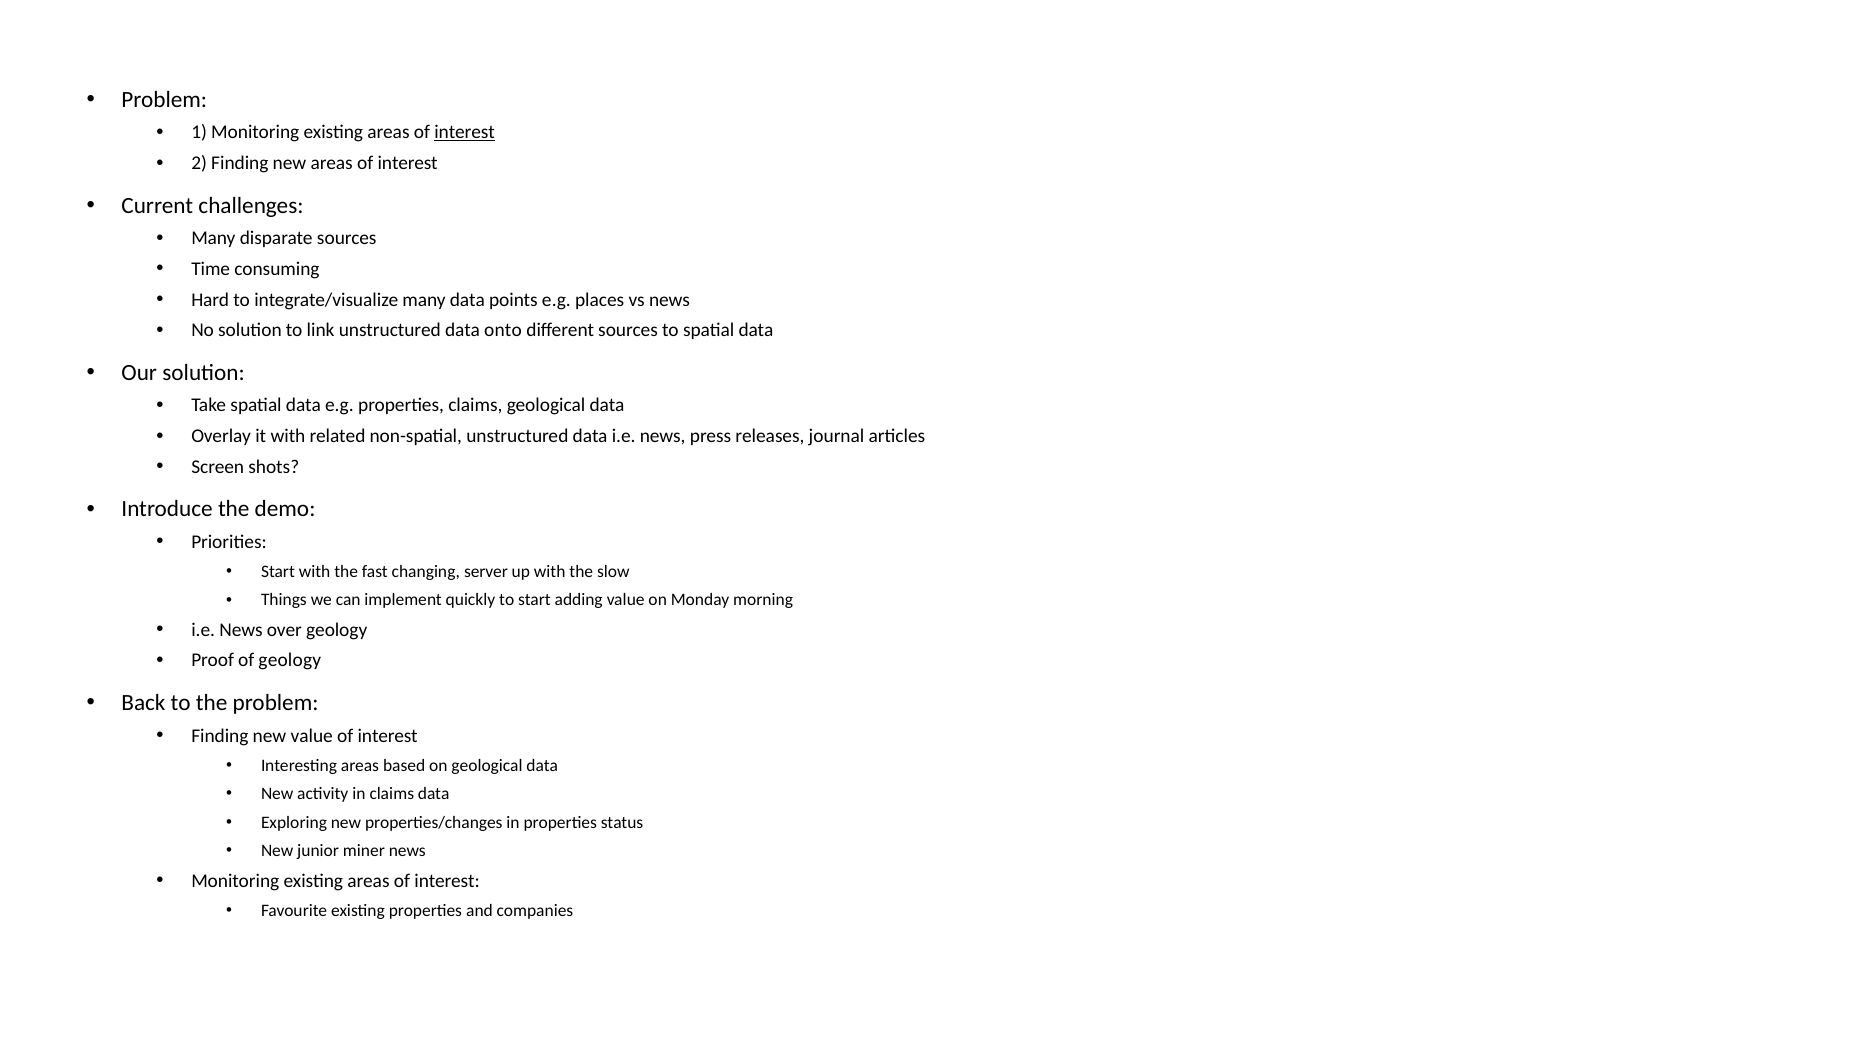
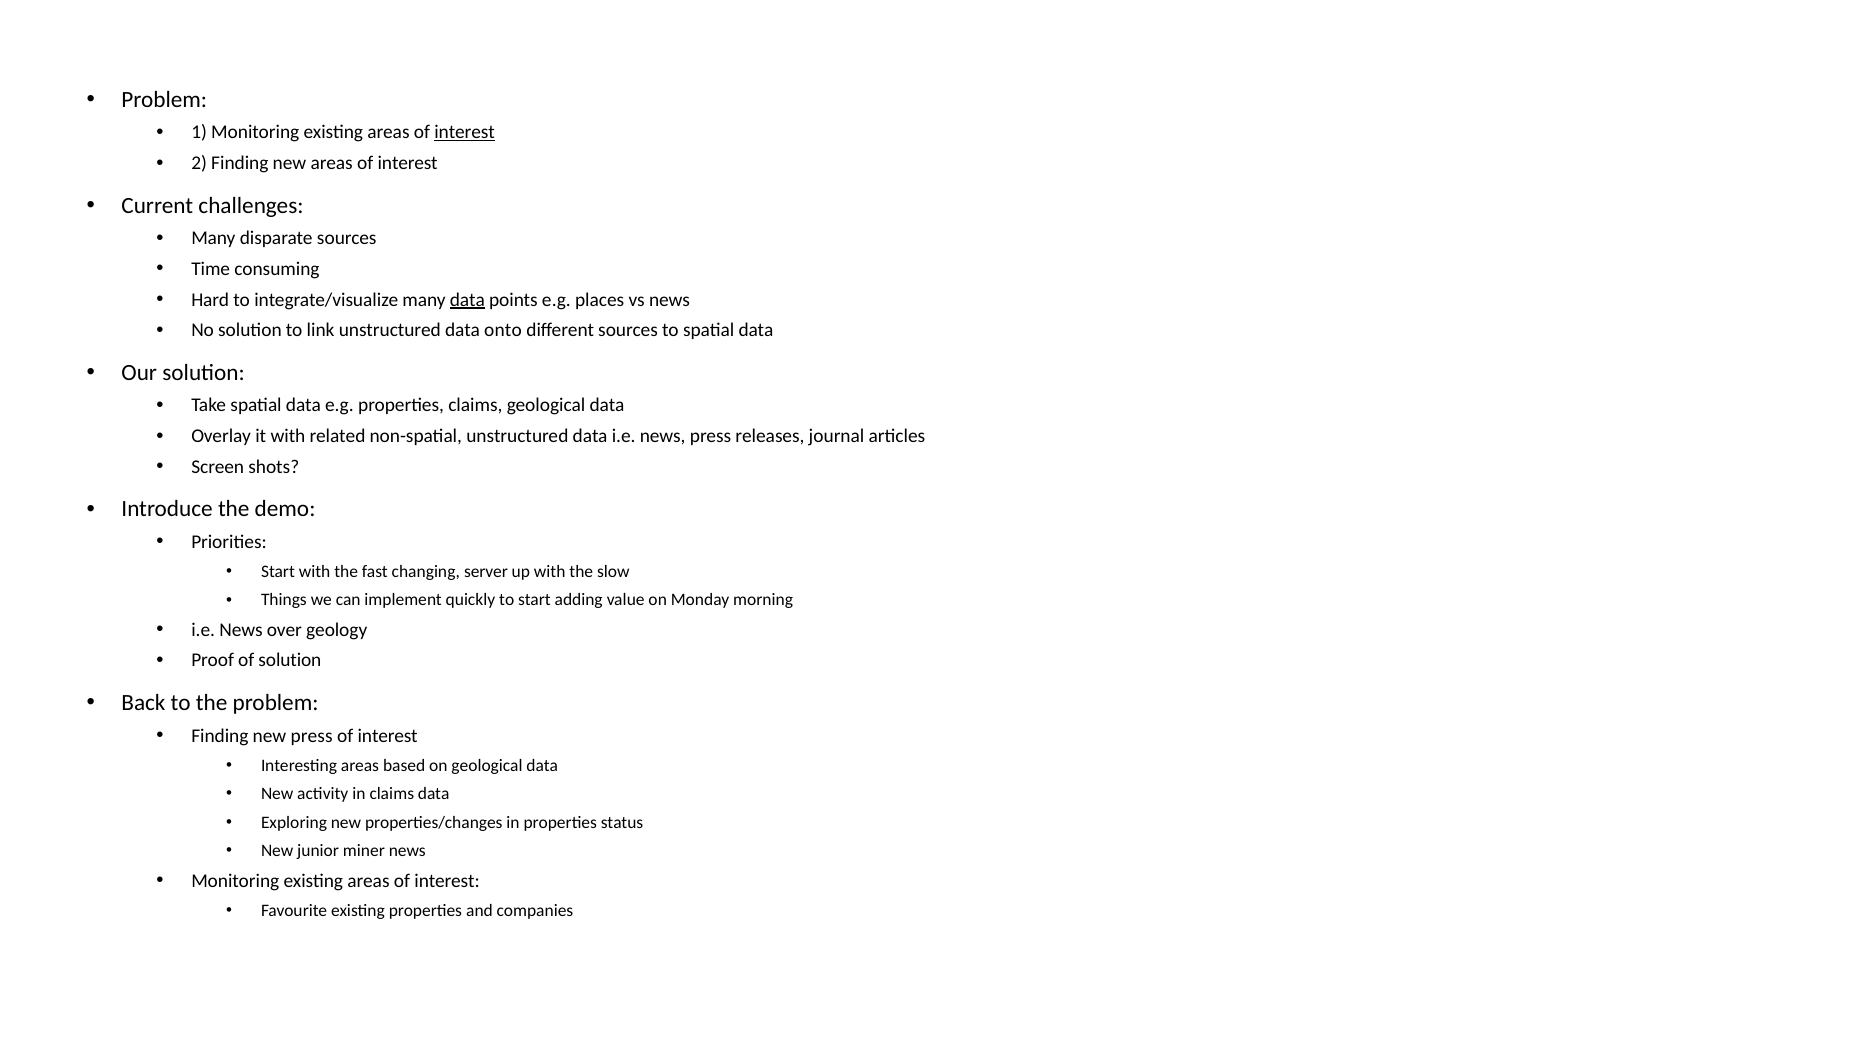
data at (467, 300) underline: none -> present
of geology: geology -> solution
new value: value -> press
